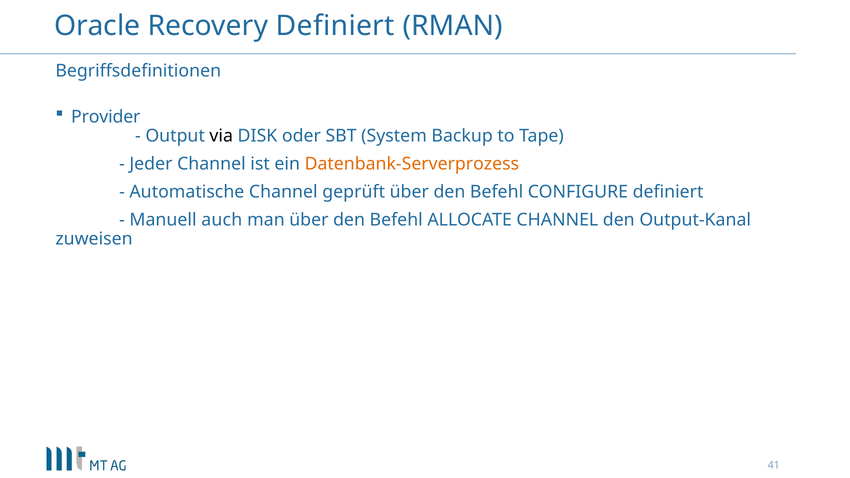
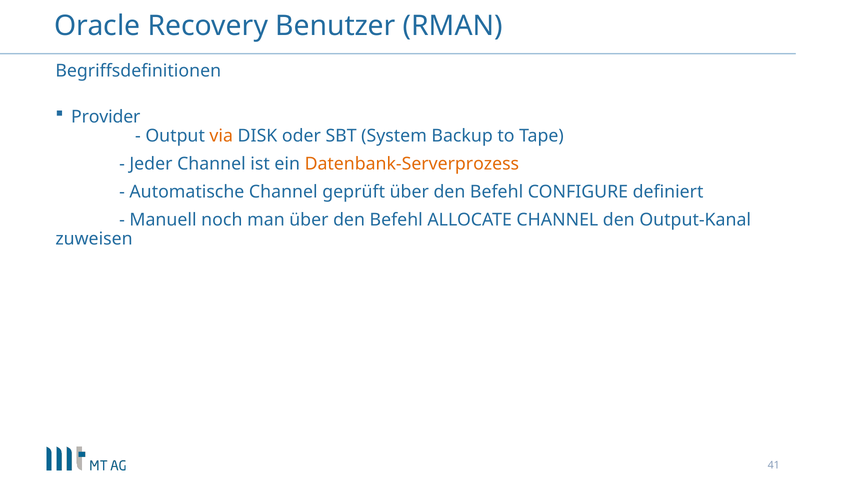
Recovery Definiert: Definiert -> Benutzer
via colour: black -> orange
auch: auch -> noch
